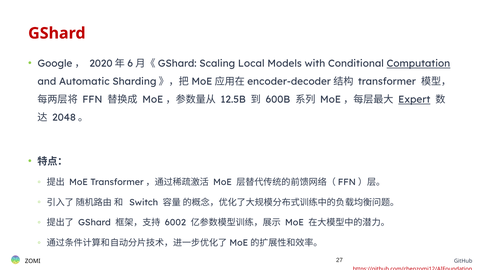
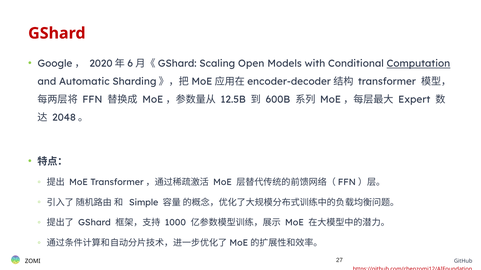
Local: Local -> Open
Expert underline: present -> none
Switch: Switch -> Simple
6002: 6002 -> 1000
